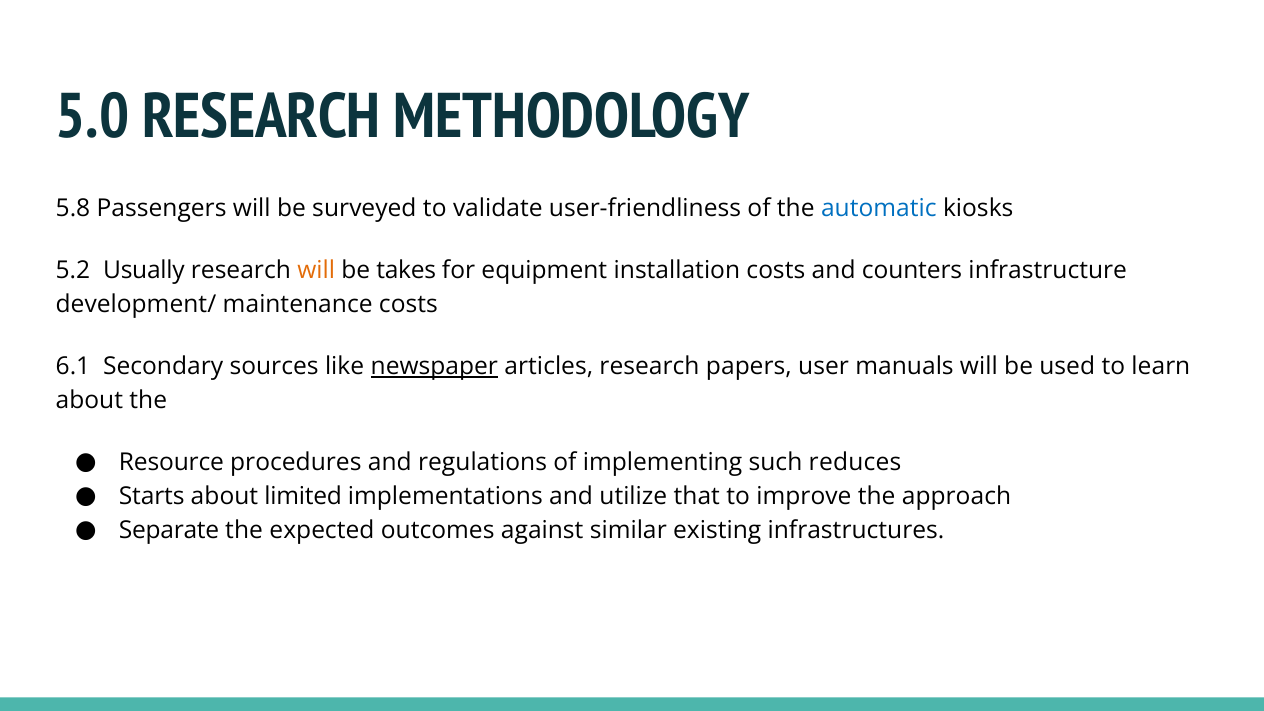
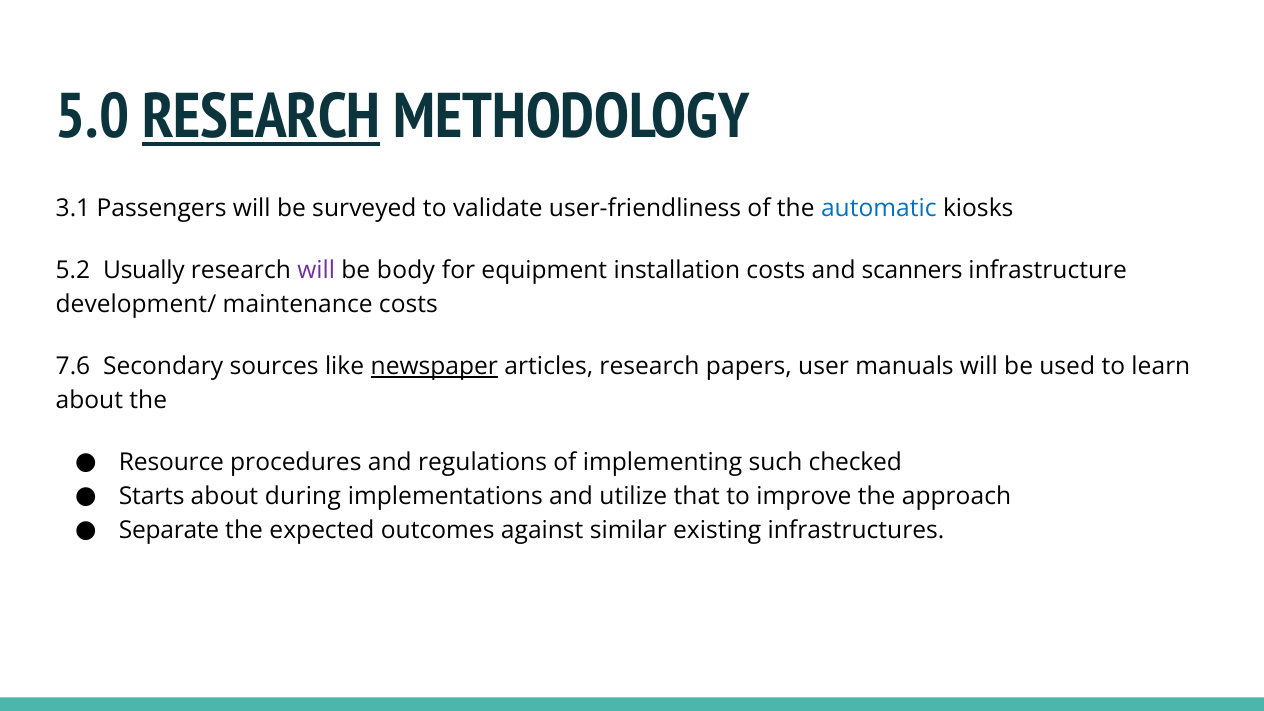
RESEARCH at (261, 116) underline: none -> present
5.8: 5.8 -> 3.1
will at (316, 271) colour: orange -> purple
takes: takes -> body
counters: counters -> scanners
6.1: 6.1 -> 7.6
reduces: reduces -> checked
limited: limited -> during
